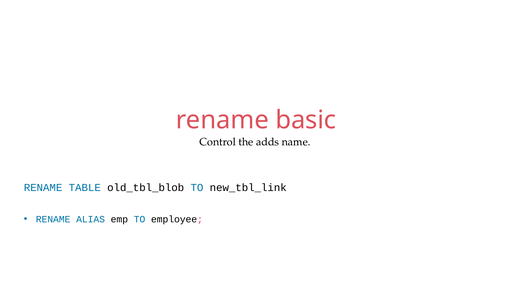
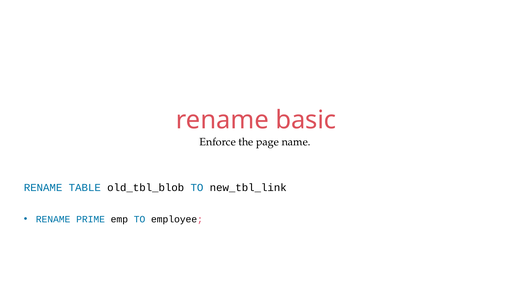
Control: Control -> Enforce
adds: adds -> page
ALIAS: ALIAS -> PRIME
